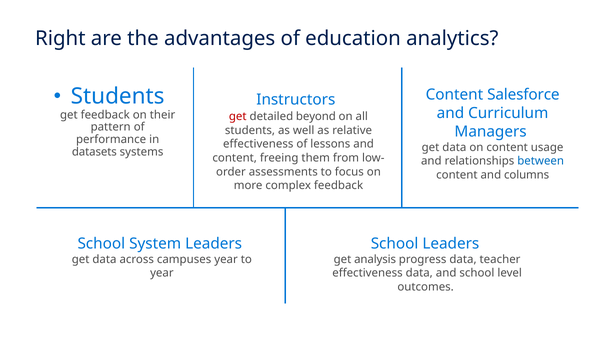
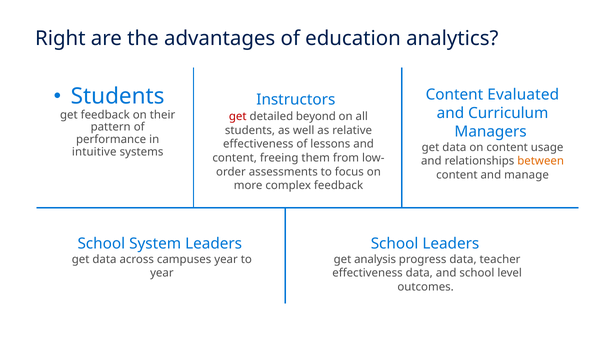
Salesforce: Salesforce -> Evaluated
datasets: datasets -> intuitive
between colour: blue -> orange
columns: columns -> manage
